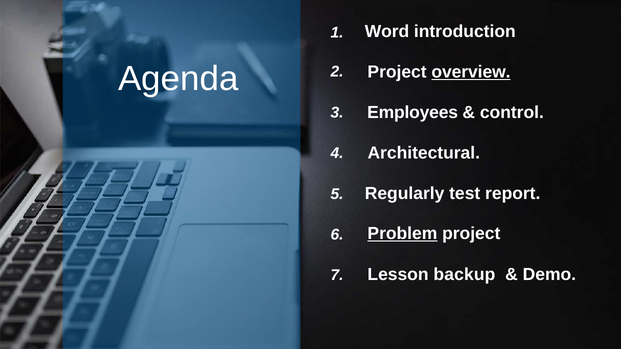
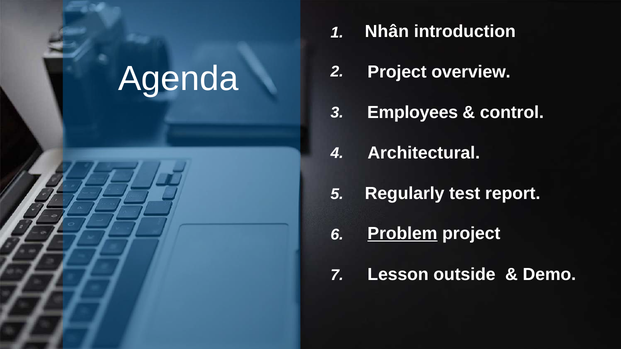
Word: Word -> Nhân
overview underline: present -> none
backup: backup -> outside
